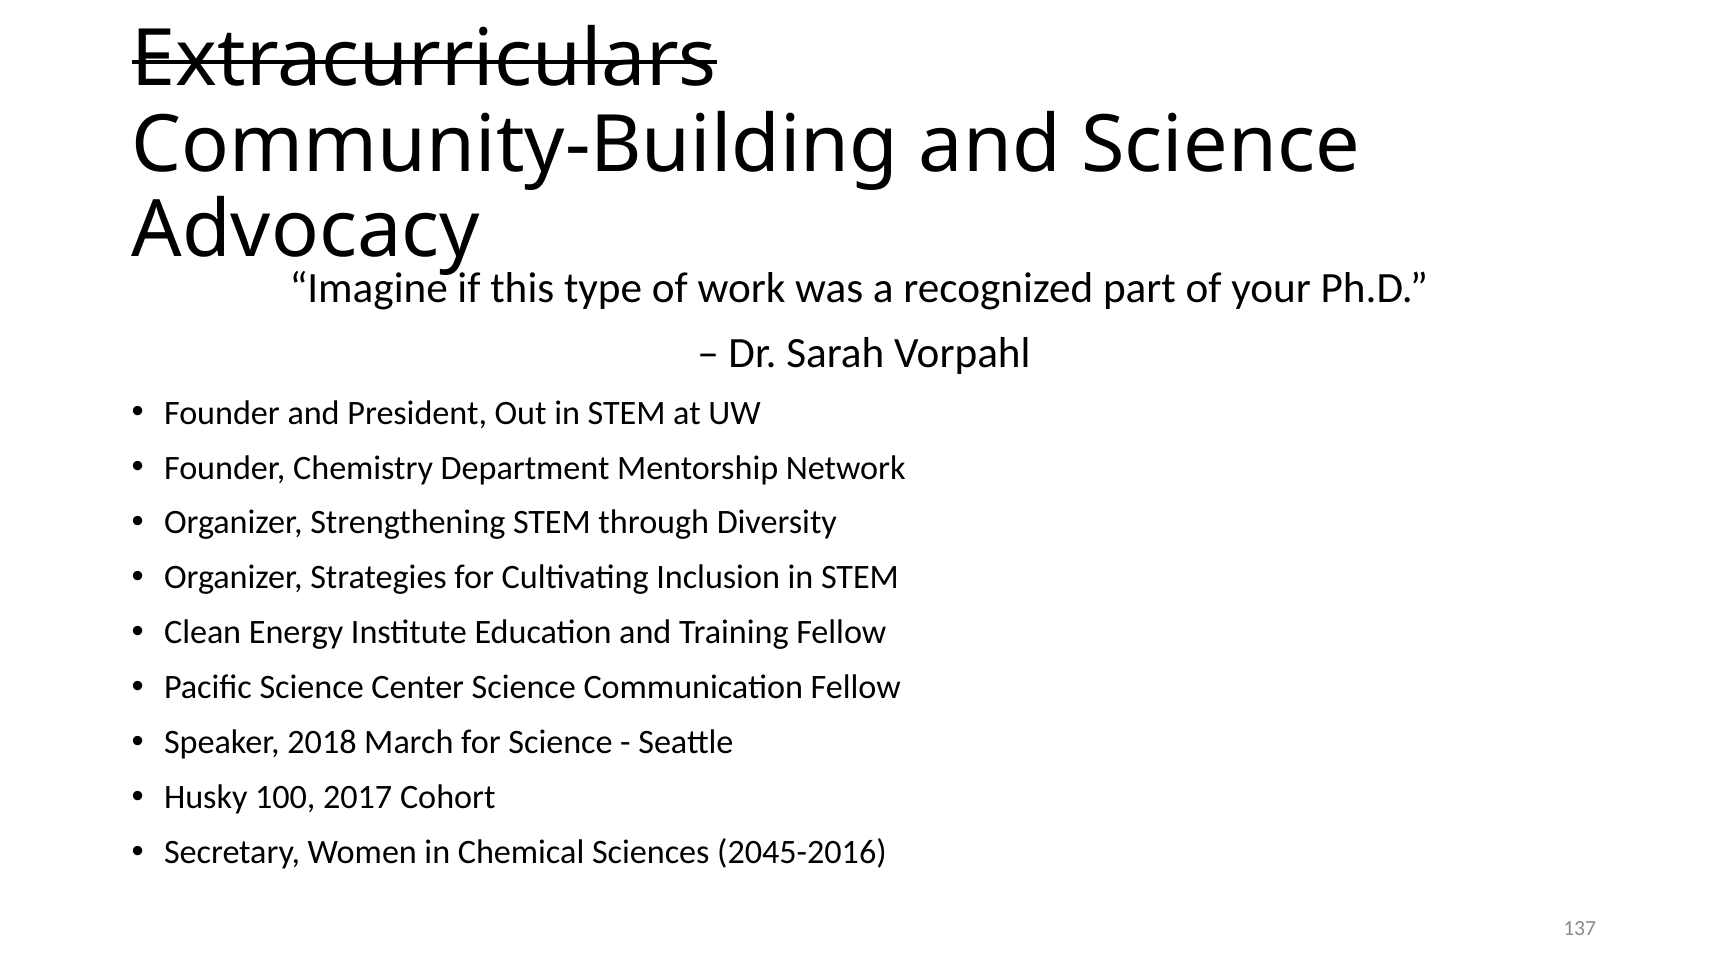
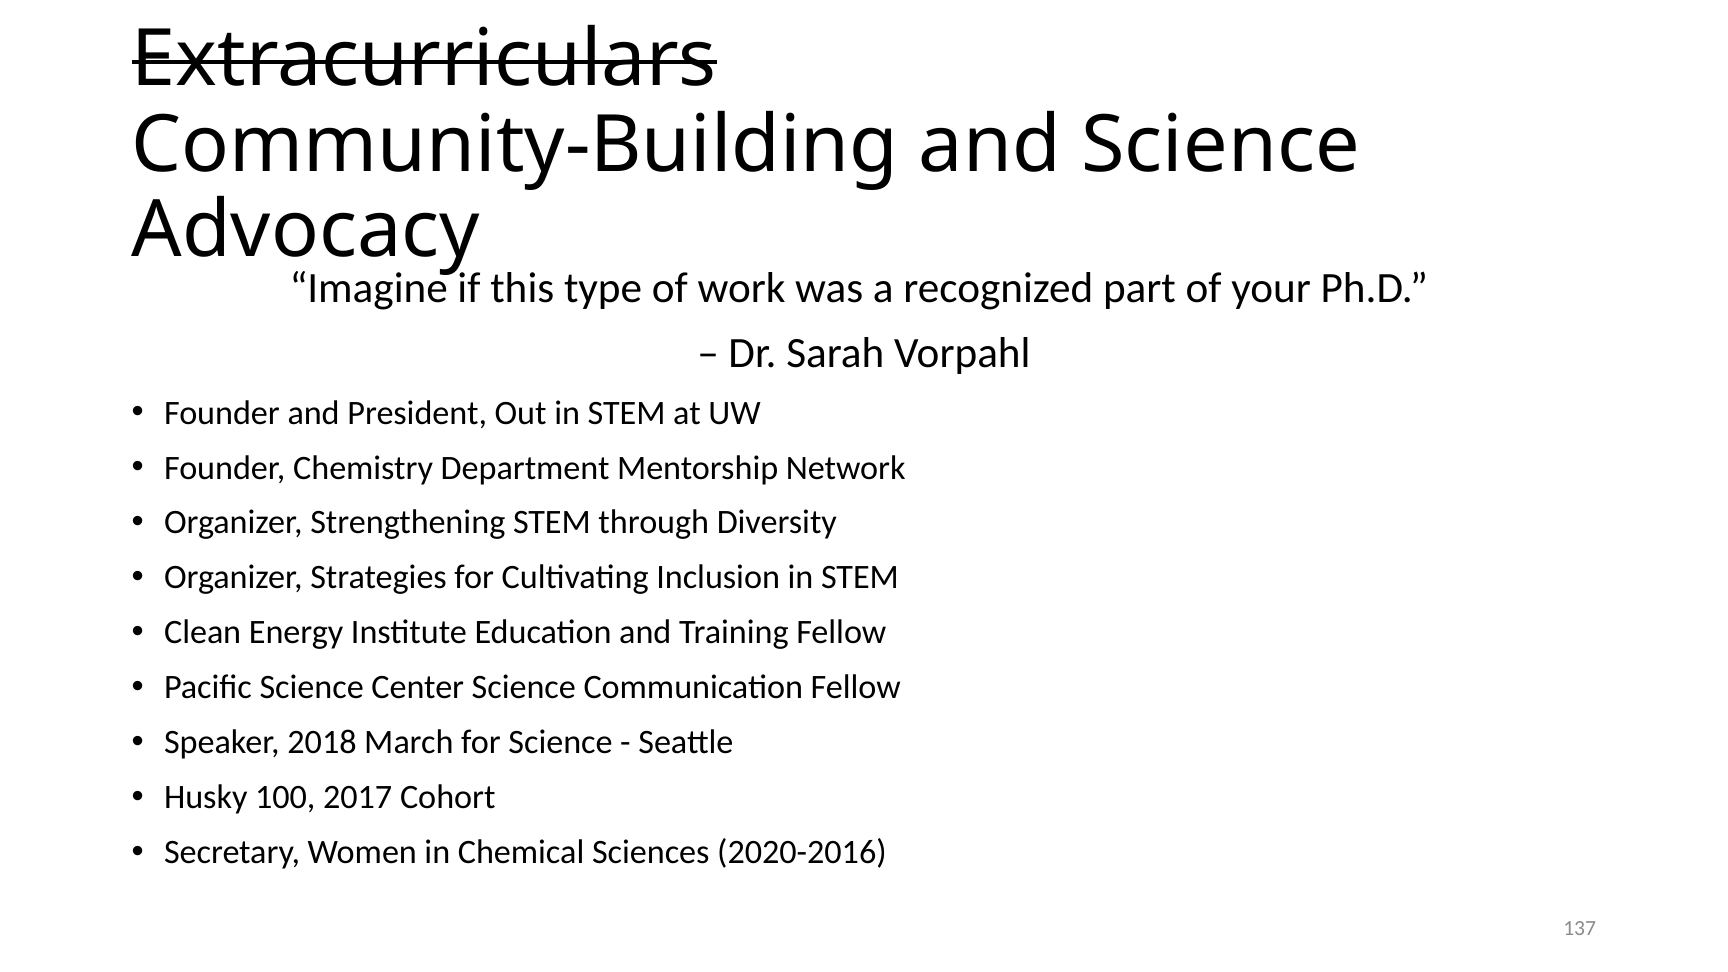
2045-2016: 2045-2016 -> 2020-2016
